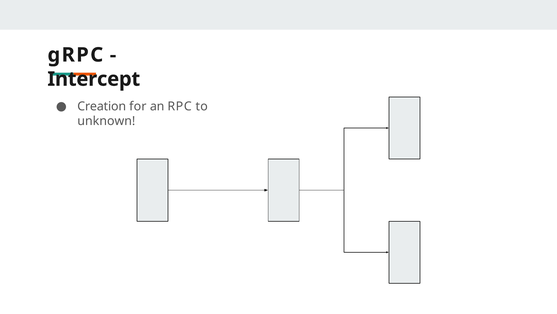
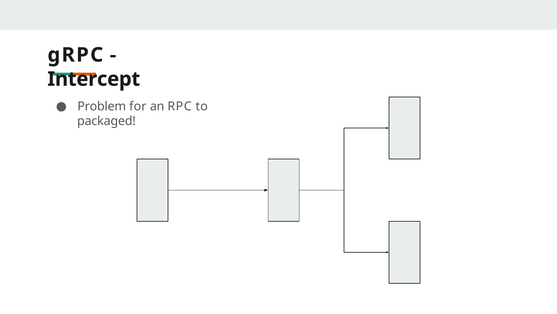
Creation: Creation -> Problem
unknown: unknown -> packaged
